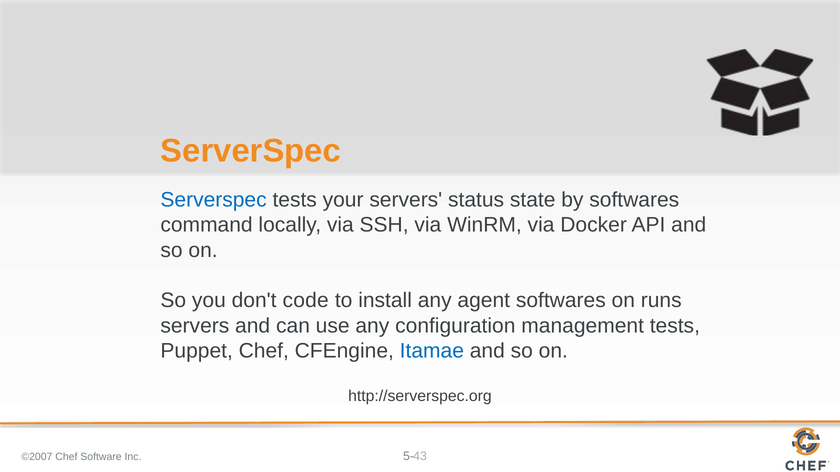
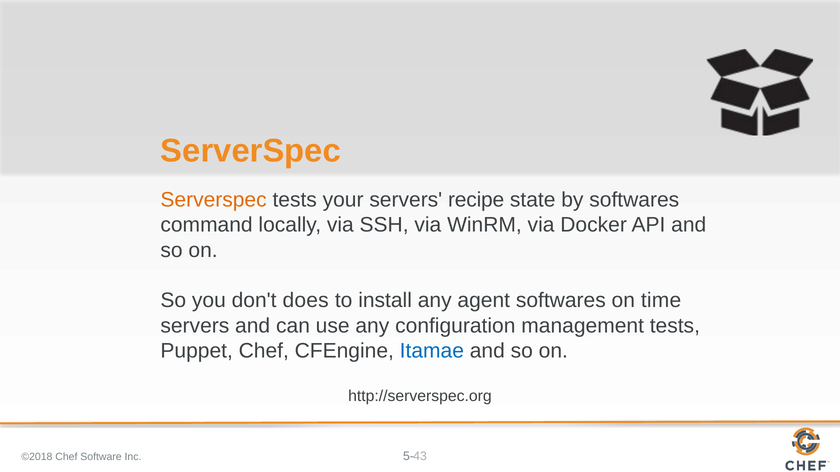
Serverspec at (214, 200) colour: blue -> orange
status: status -> recipe
code: code -> does
runs: runs -> time
©2007: ©2007 -> ©2018
